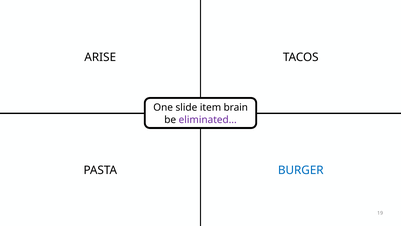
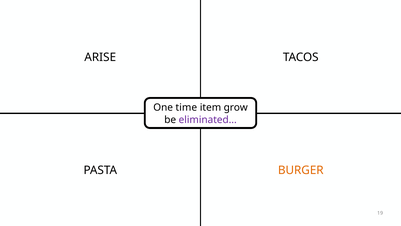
slide: slide -> time
brain: brain -> grow
BURGER colour: blue -> orange
